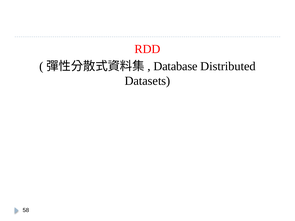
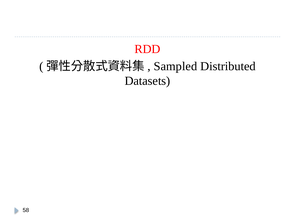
Database: Database -> Sampled
